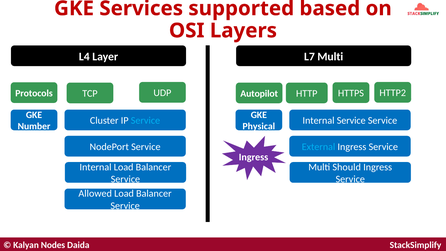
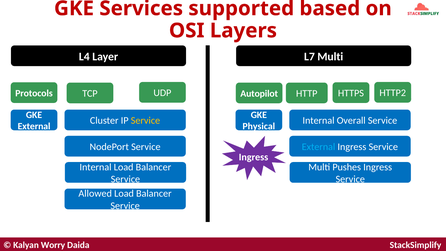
Service at (145, 121) colour: light blue -> yellow
Internal Service: Service -> Overall
Number at (34, 126): Number -> External
Should: Should -> Pushes
Nodes: Nodes -> Worry
